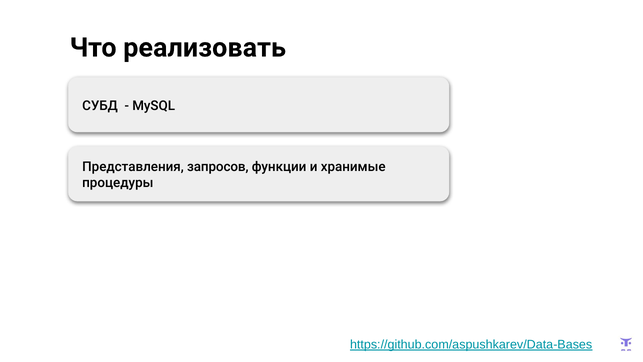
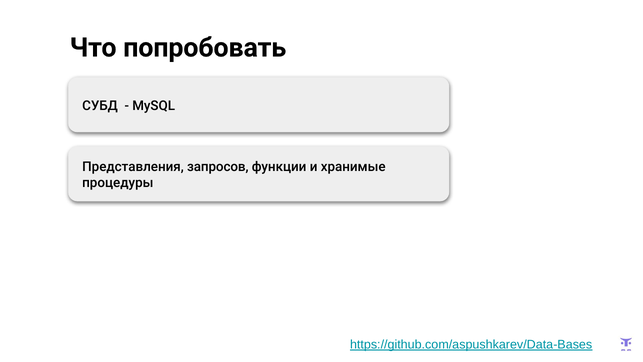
реализовать: реализовать -> попробовать
